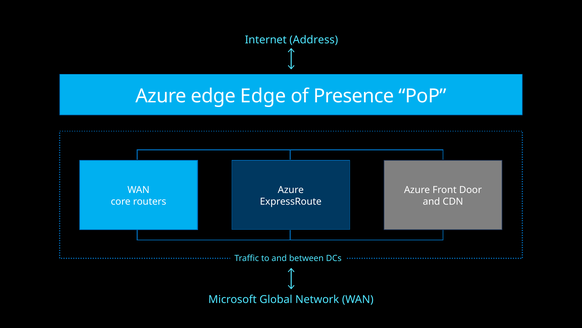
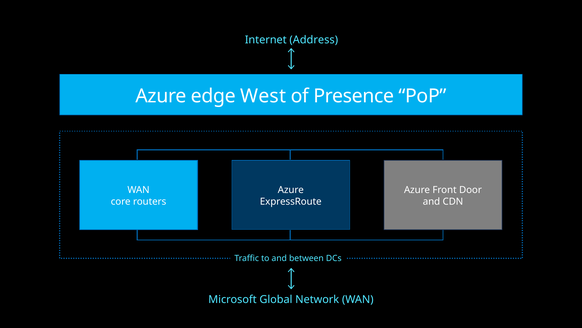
edge Edge: Edge -> West
